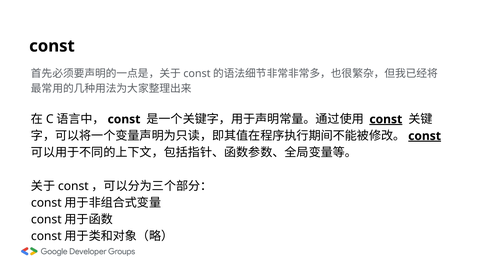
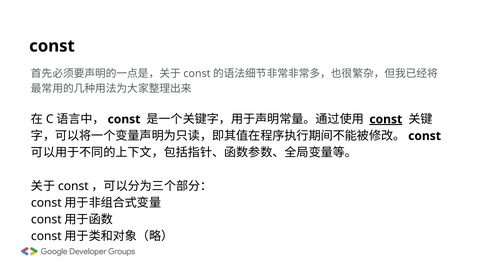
const at (425, 136) underline: present -> none
